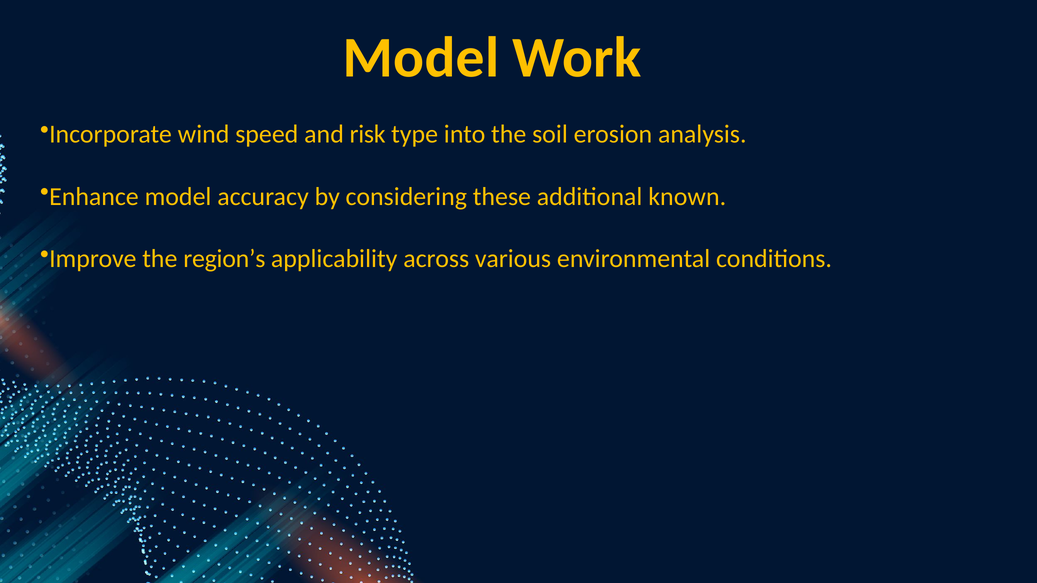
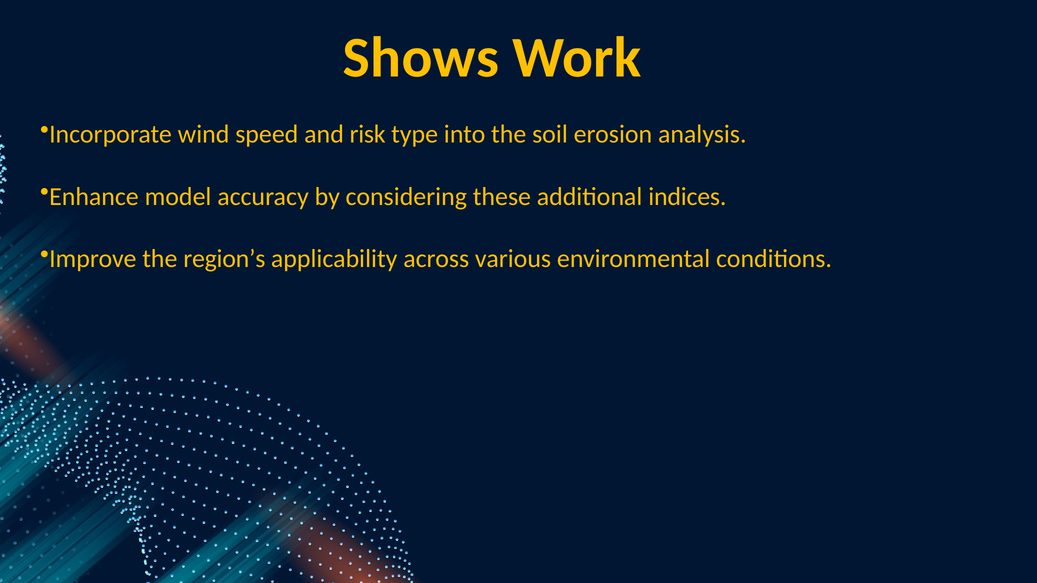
Model at (421, 58): Model -> Shows
known: known -> indices
